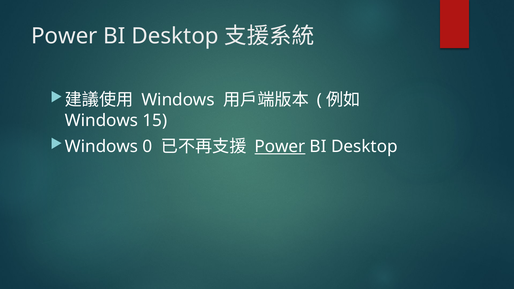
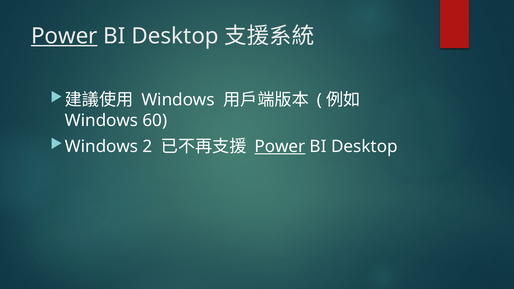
Power at (64, 36) underline: none -> present
15: 15 -> 60
0: 0 -> 2
